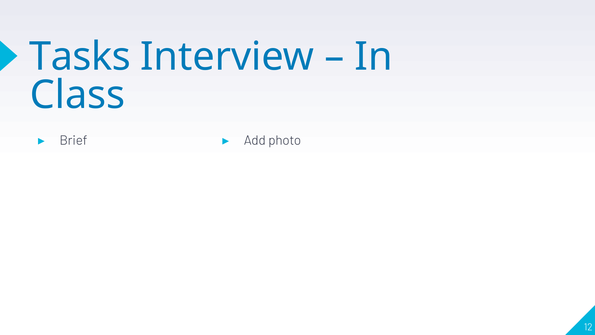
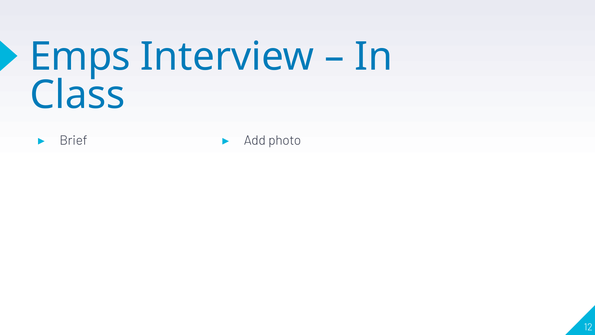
Tasks: Tasks -> Emps
